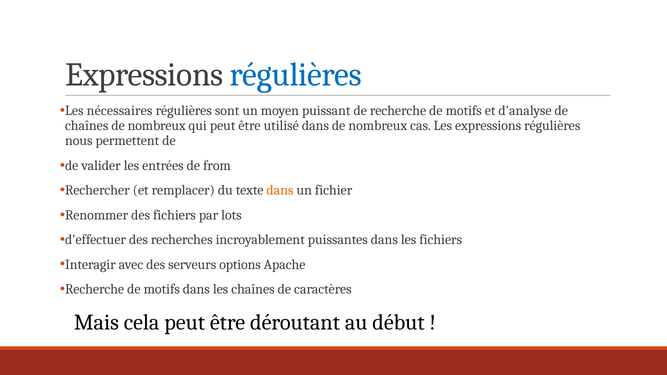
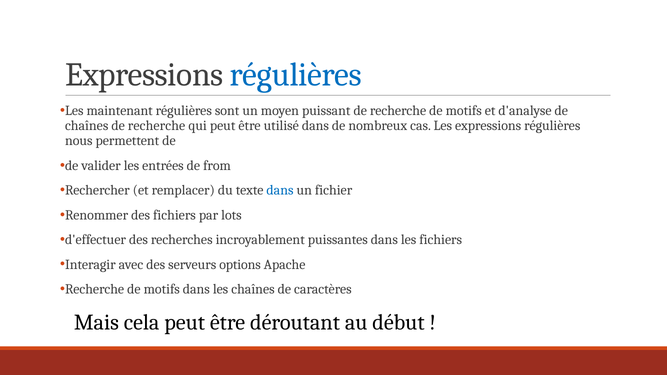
nécessaires: nécessaires -> maintenant
chaînes de nombreux: nombreux -> recherche
dans at (280, 190) colour: orange -> blue
